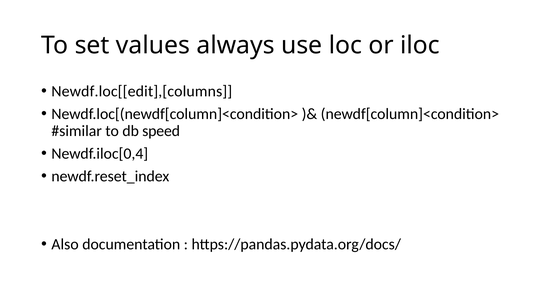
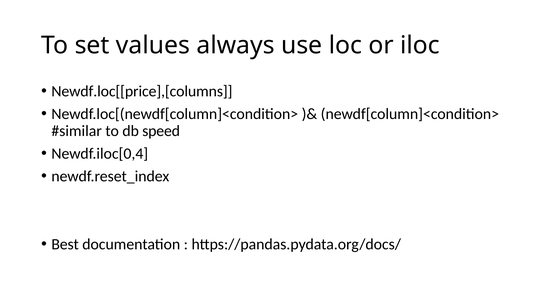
Newdf.loc[[edit],[columns: Newdf.loc[[edit],[columns -> Newdf.loc[[price],[columns
Also: Also -> Best
